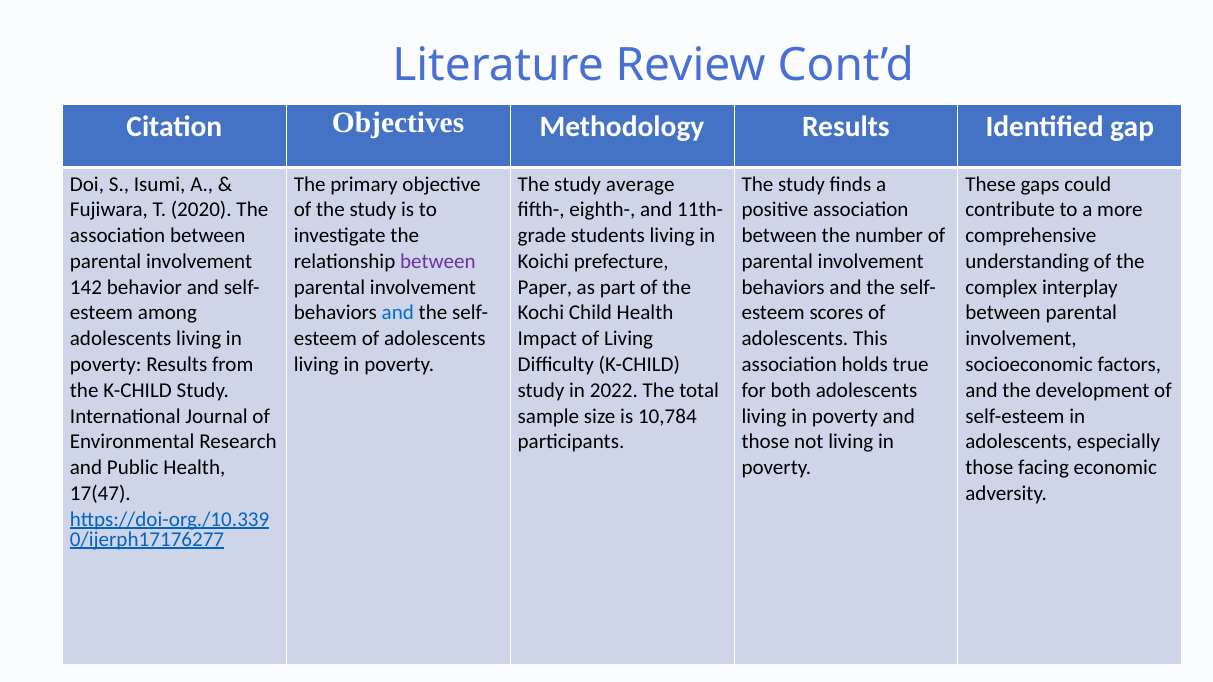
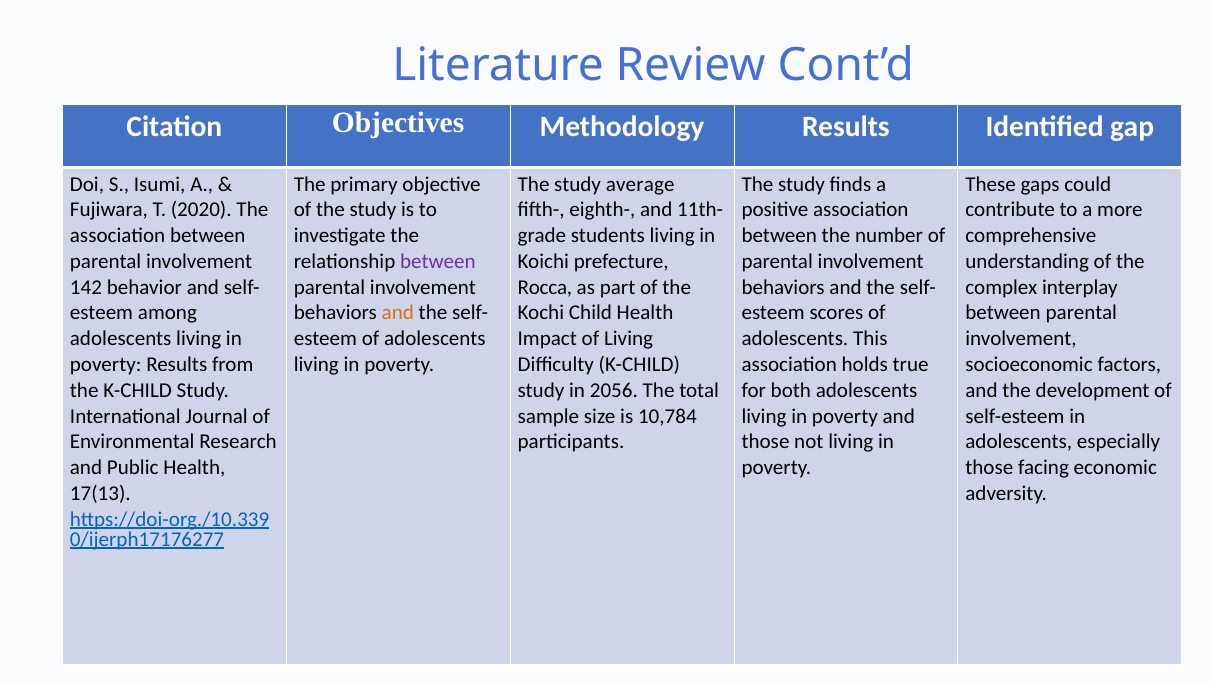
Paper: Paper -> Rocca
and at (398, 313) colour: blue -> orange
2022: 2022 -> 2056
17(47: 17(47 -> 17(13
